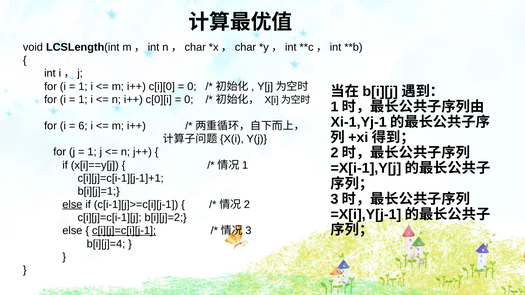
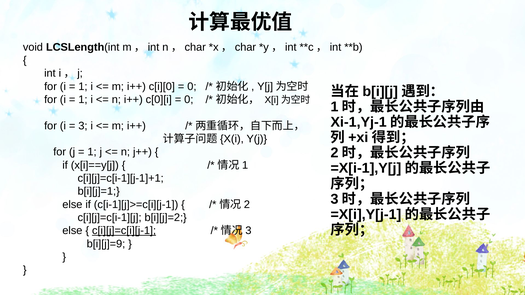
6: 6 -> 3
else at (72, 205) underline: present -> none
b[i][j]=4: b[i][j]=4 -> b[i][j]=9
